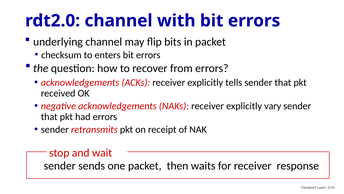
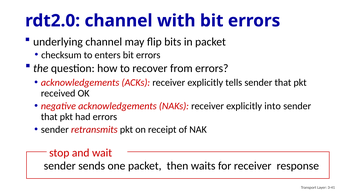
vary: vary -> into
